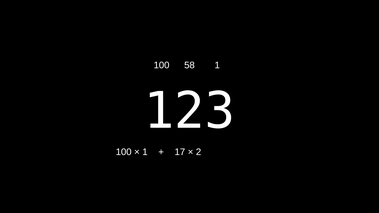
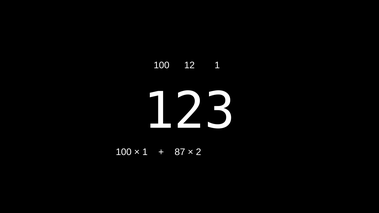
58: 58 -> 12
17: 17 -> 87
